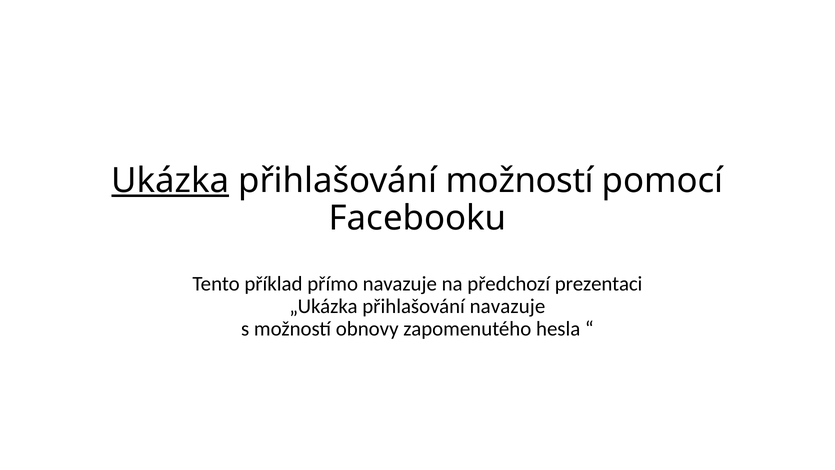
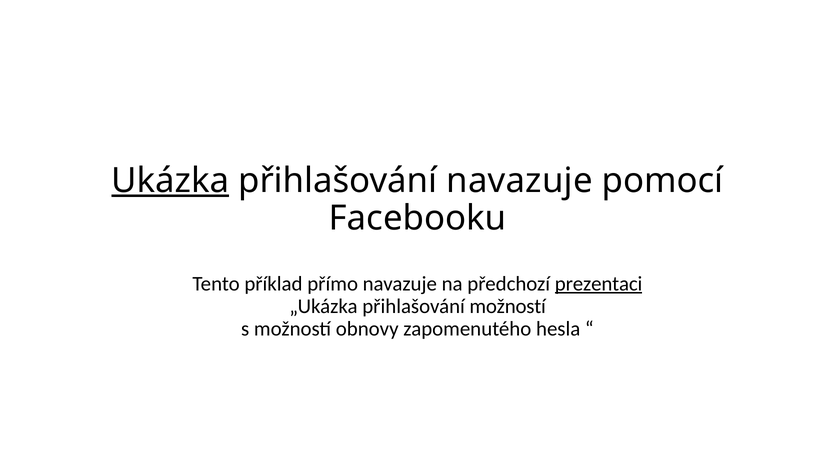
přihlašování možností: možností -> navazuje
prezentaci underline: none -> present
přihlašování navazuje: navazuje -> možností
